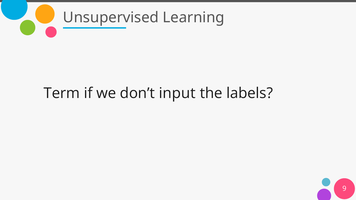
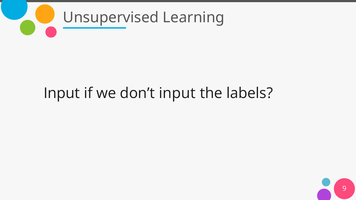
Term at (62, 93): Term -> Input
